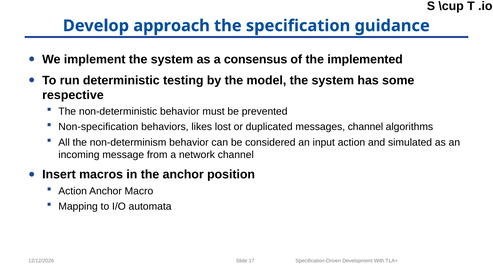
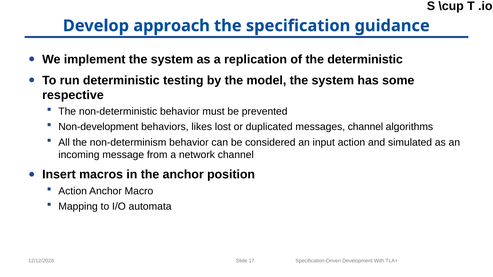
consensus: consensus -> replication
the implemented: implemented -> deterministic
Non-specification: Non-specification -> Non-development
